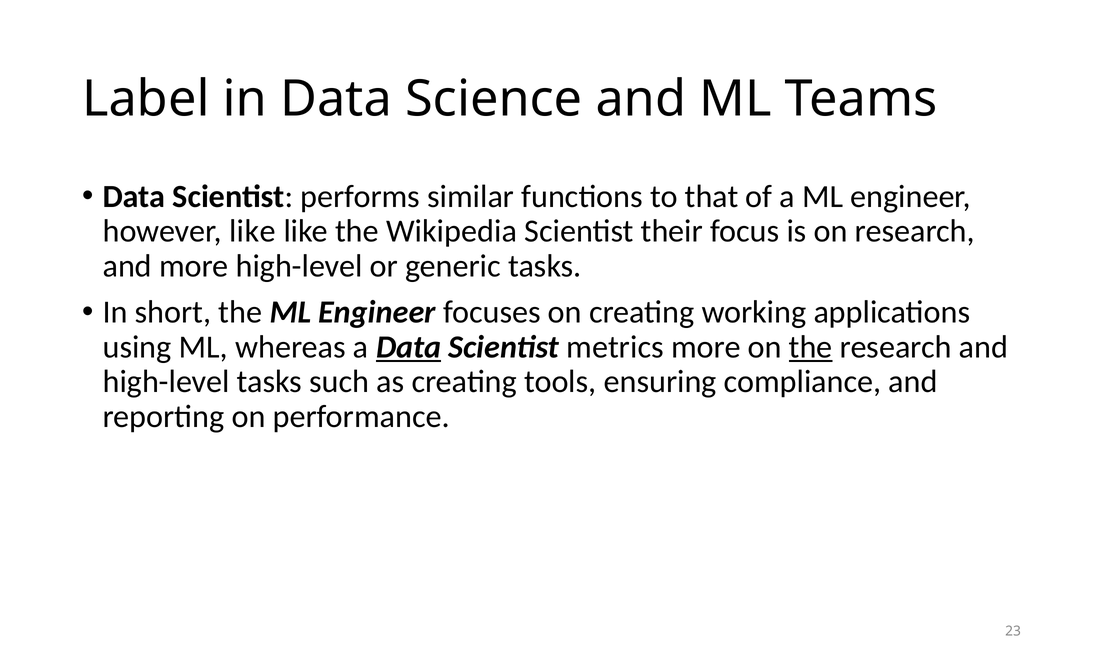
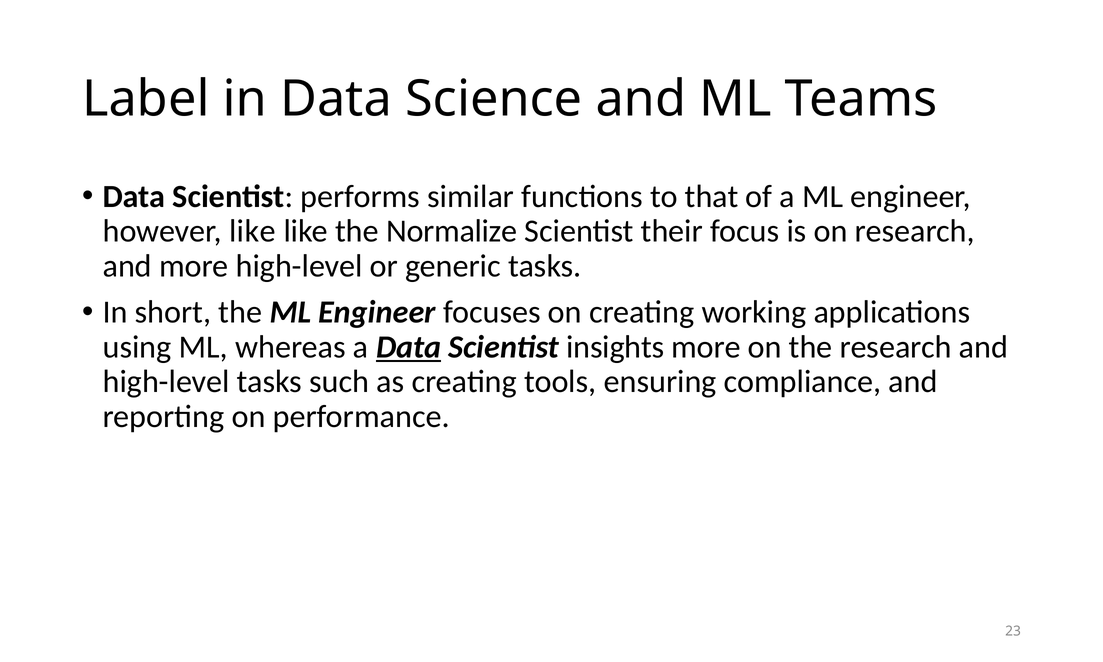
Wikipedia: Wikipedia -> Normalize
metrics: metrics -> insights
the at (811, 347) underline: present -> none
